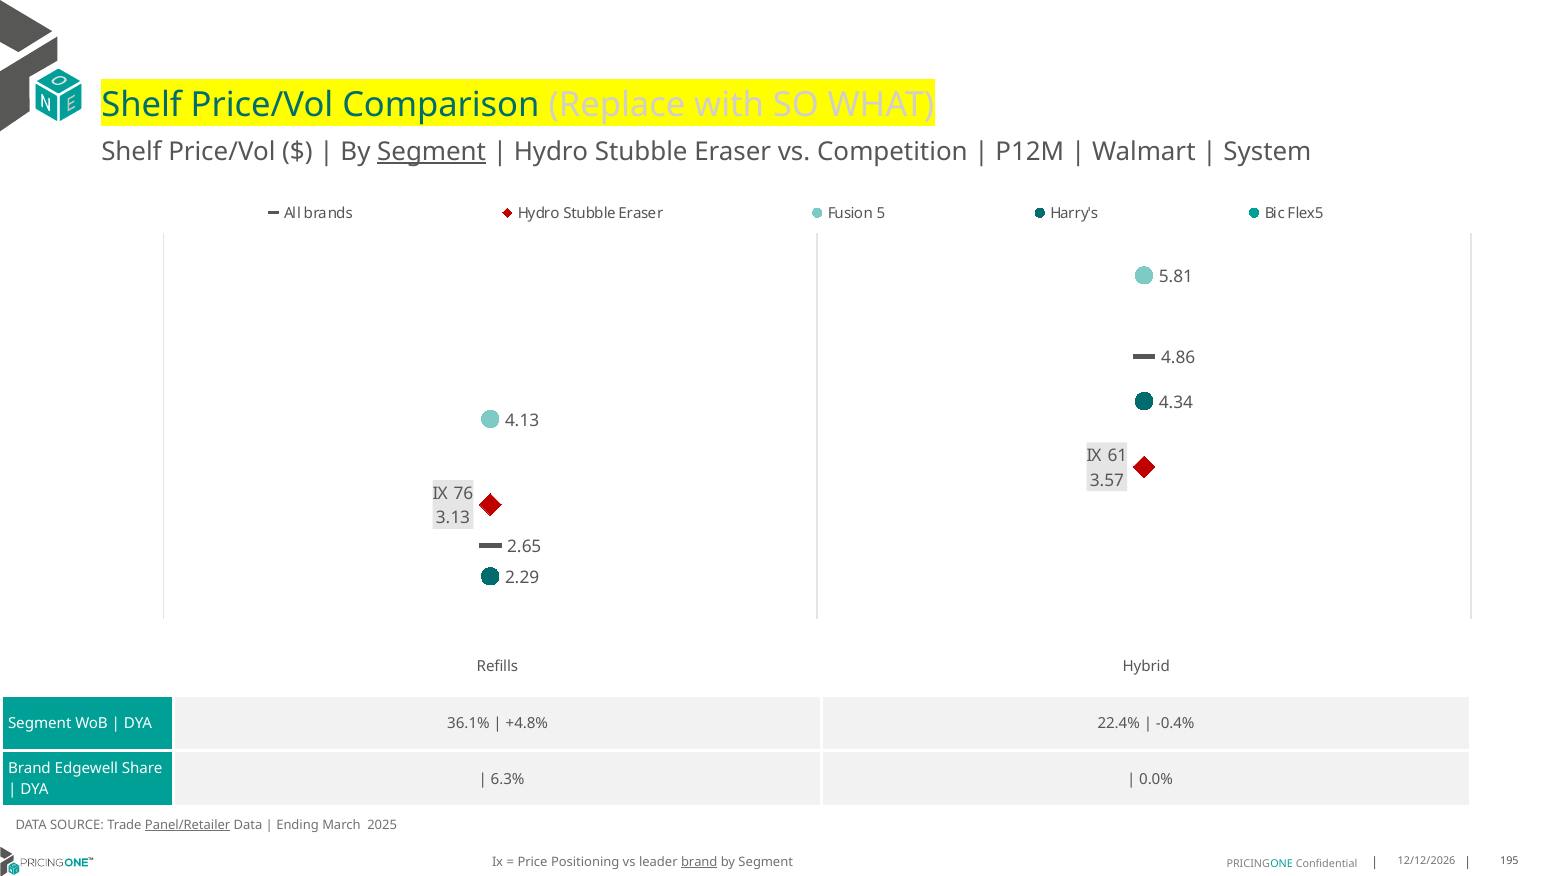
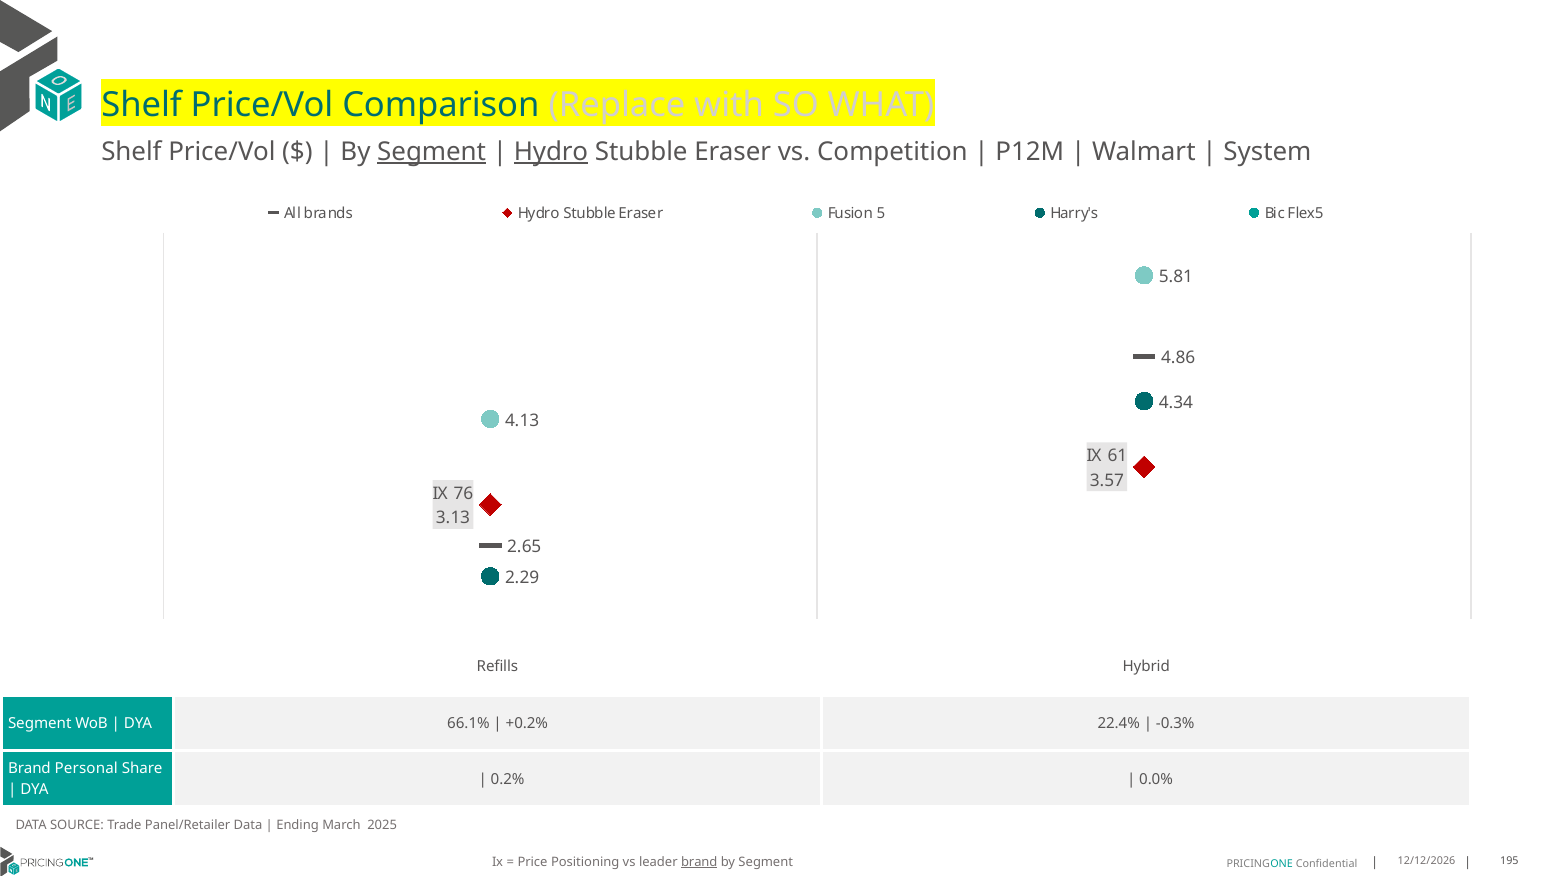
Hydro at (551, 152) underline: none -> present
36.1%: 36.1% -> 66.1%
+4.8%: +4.8% -> +0.2%
-0.4%: -0.4% -> -0.3%
Edgewell: Edgewell -> Personal
6.3%: 6.3% -> 0.2%
Panel/Retailer underline: present -> none
